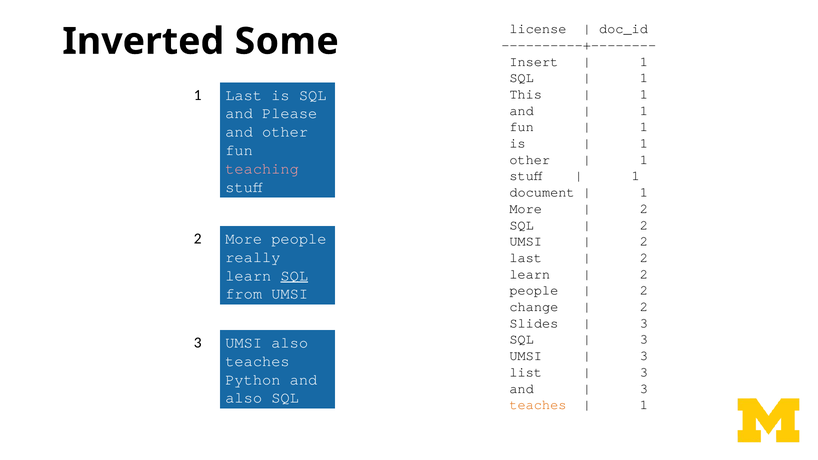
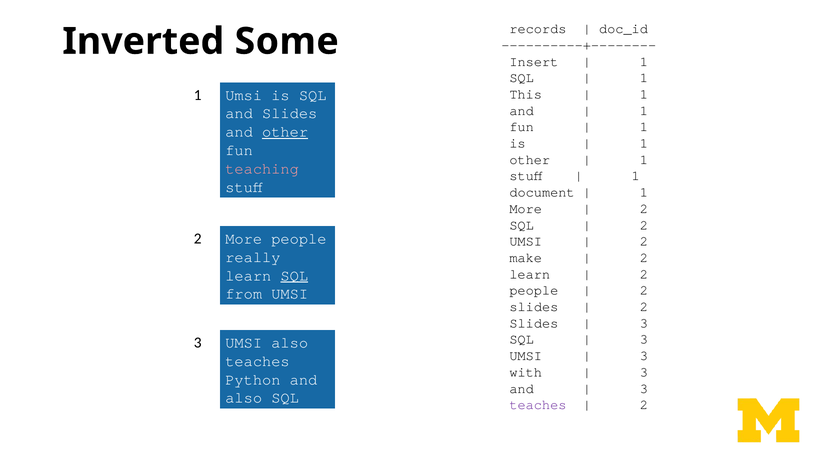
license: license -> records
Last at (244, 95): Last -> Umsi
and Please: Please -> Slides
other at (285, 132) underline: none -> present
last at (526, 258): last -> make
change at (534, 307): change -> slides
list: list -> with
teaches at (538, 405) colour: orange -> purple
1 at (644, 405): 1 -> 2
